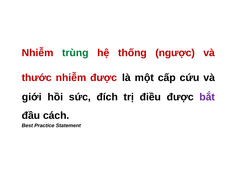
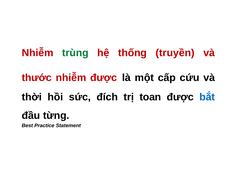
ngược: ngược -> truyền
giới: giới -> thời
điều: điều -> toan
bắt colour: purple -> blue
cách: cách -> từng
